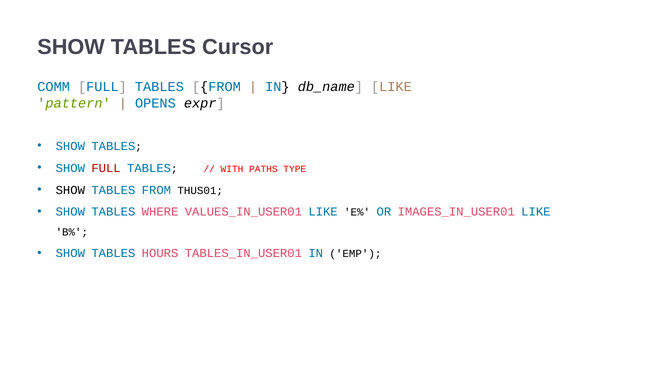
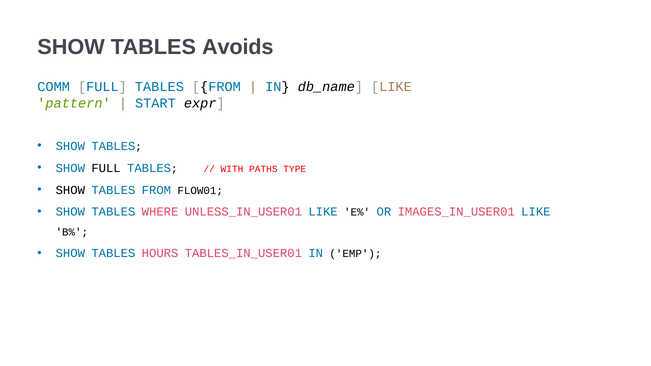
Cursor: Cursor -> Avoids
OPENS: OPENS -> START
FULL at (106, 168) colour: red -> black
THUS01: THUS01 -> FLOW01
VALUES_IN_USER01: VALUES_IN_USER01 -> UNLESS_IN_USER01
